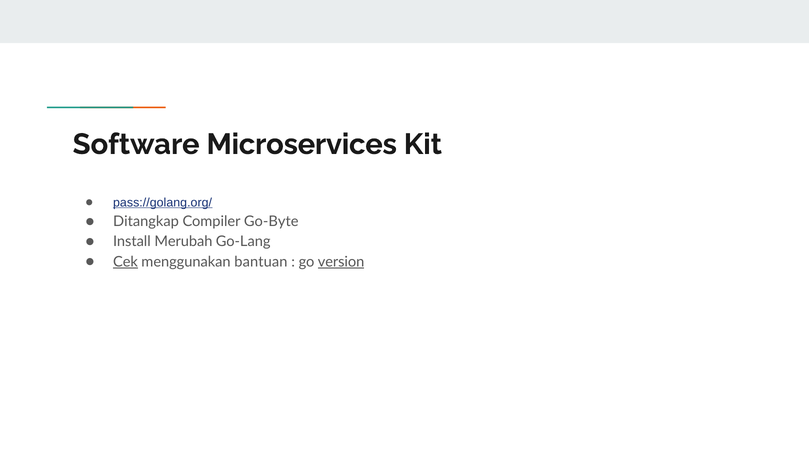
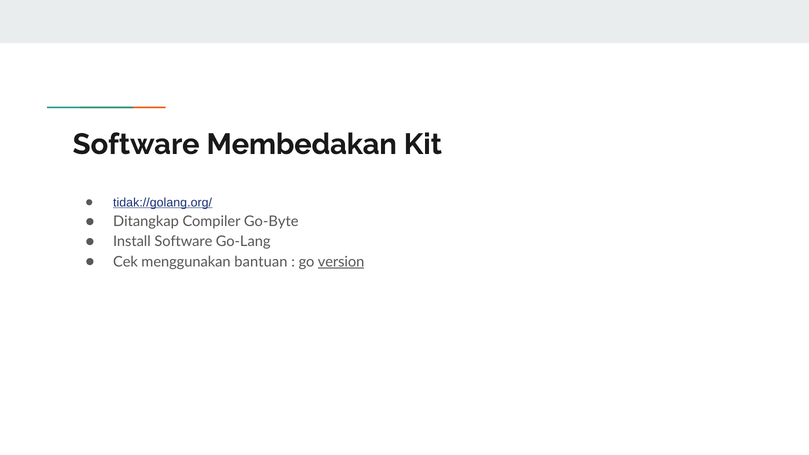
Microservices: Microservices -> Membedakan
pass://golang.org/: pass://golang.org/ -> tidak://golang.org/
Install Merubah: Merubah -> Software
Cek underline: present -> none
